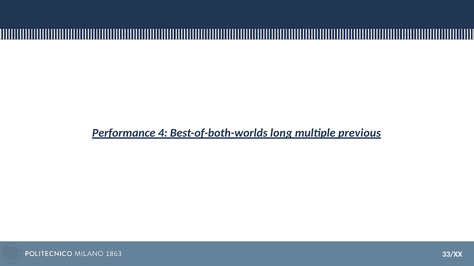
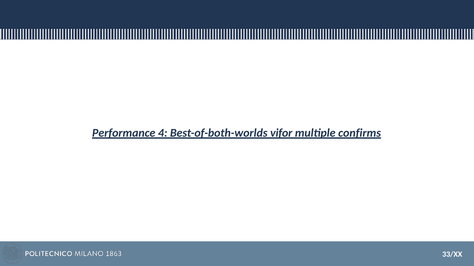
long: long -> vifor
previous: previous -> confirms
